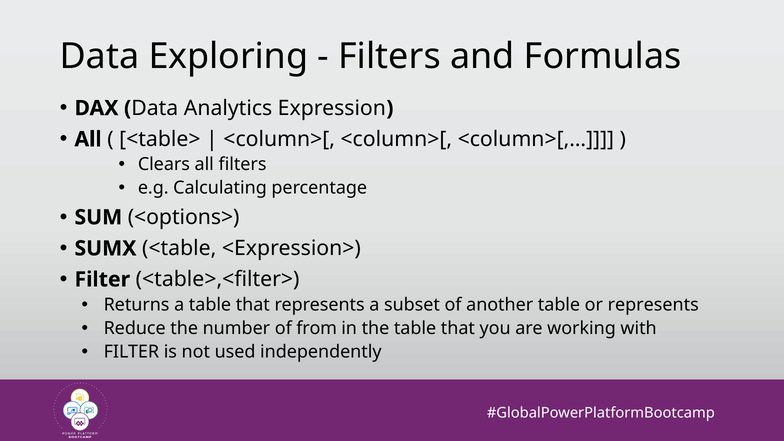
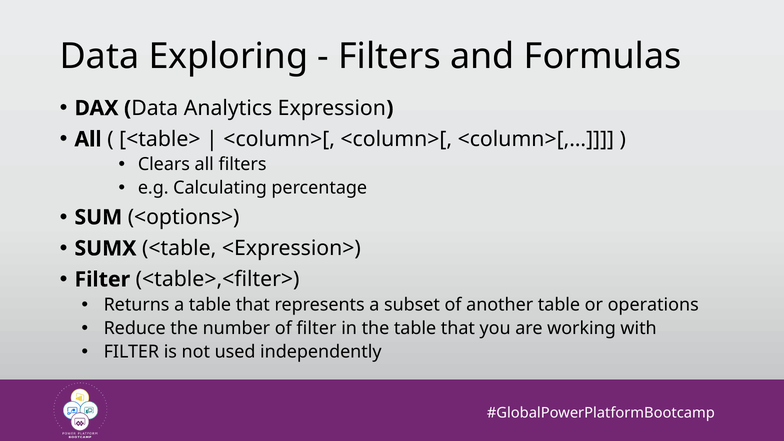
or represents: represents -> operations
of from: from -> filter
